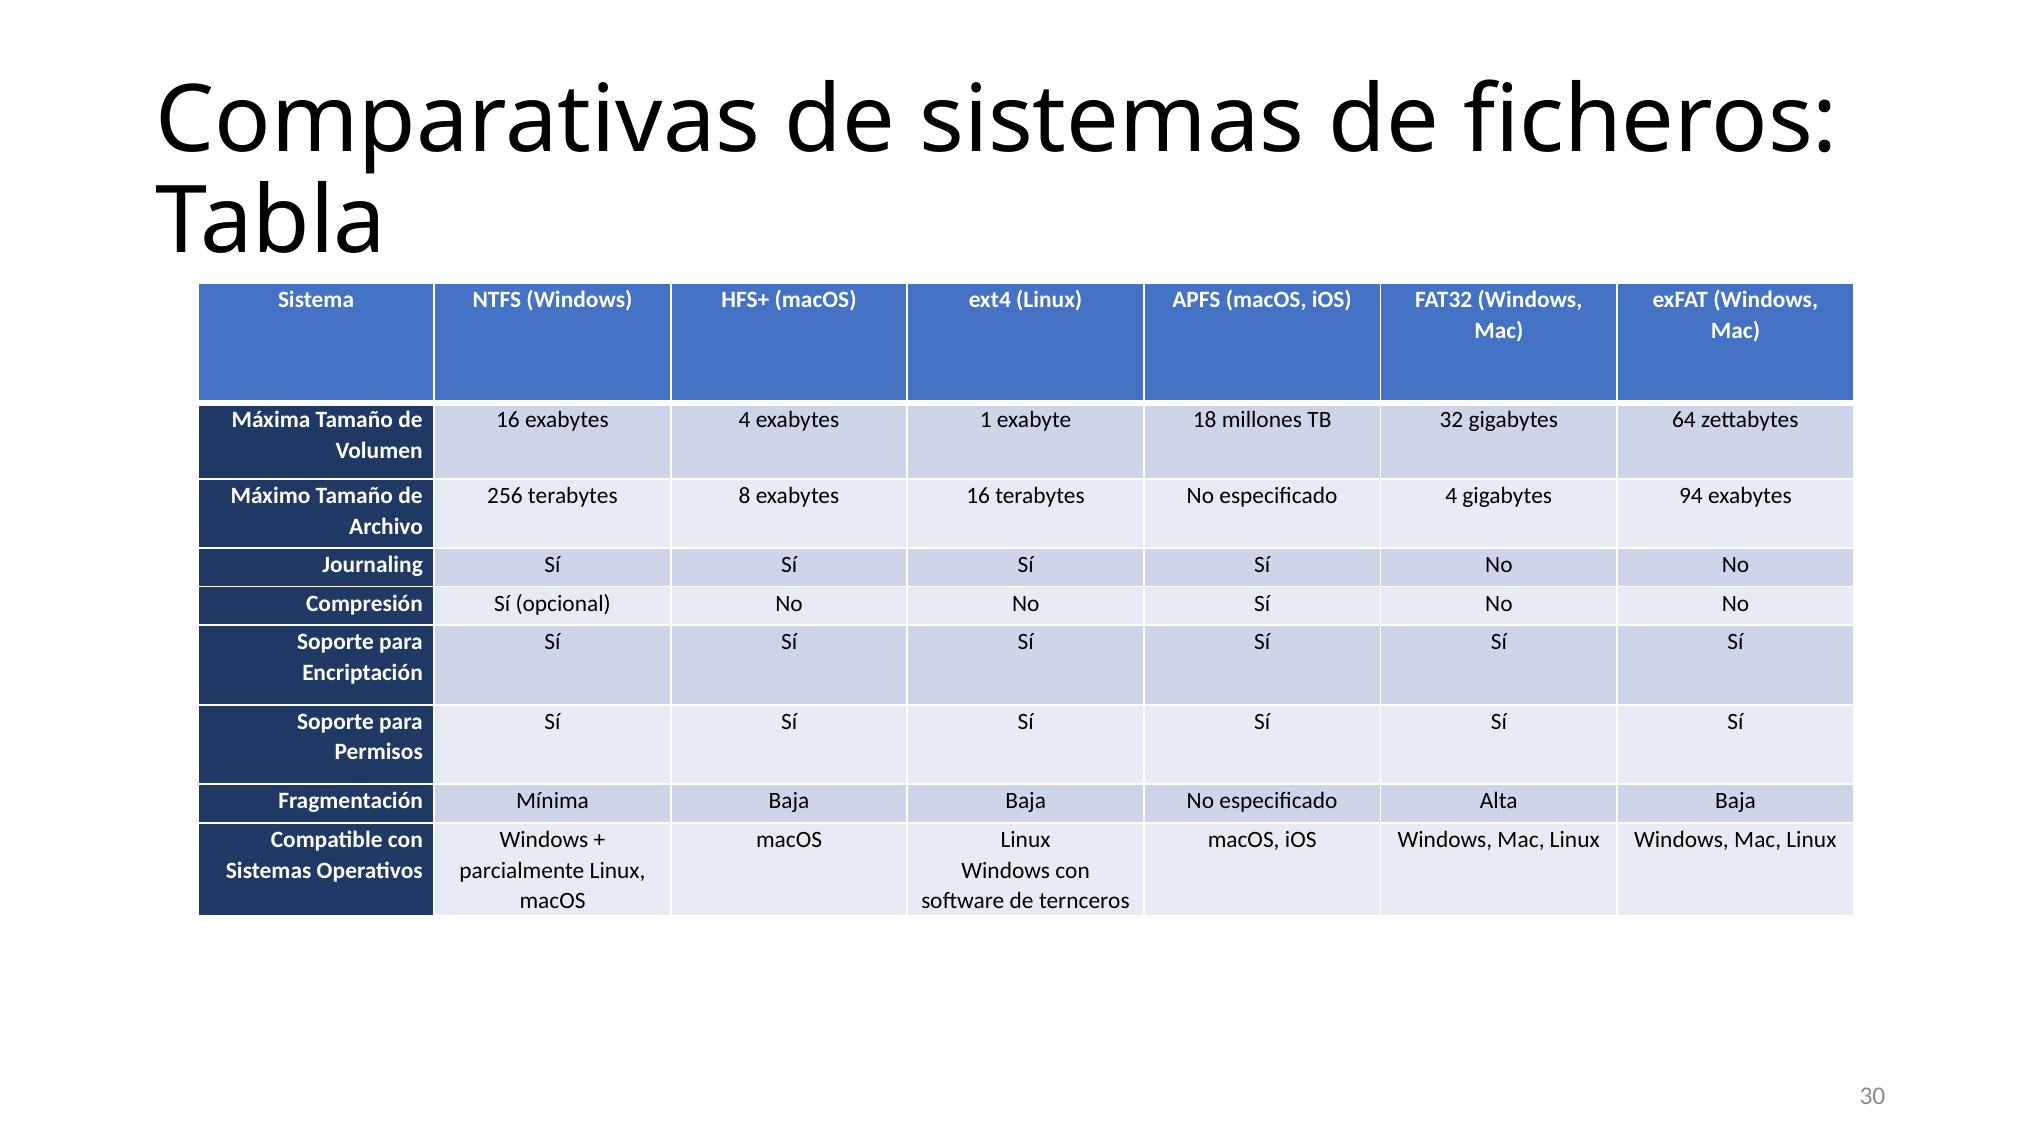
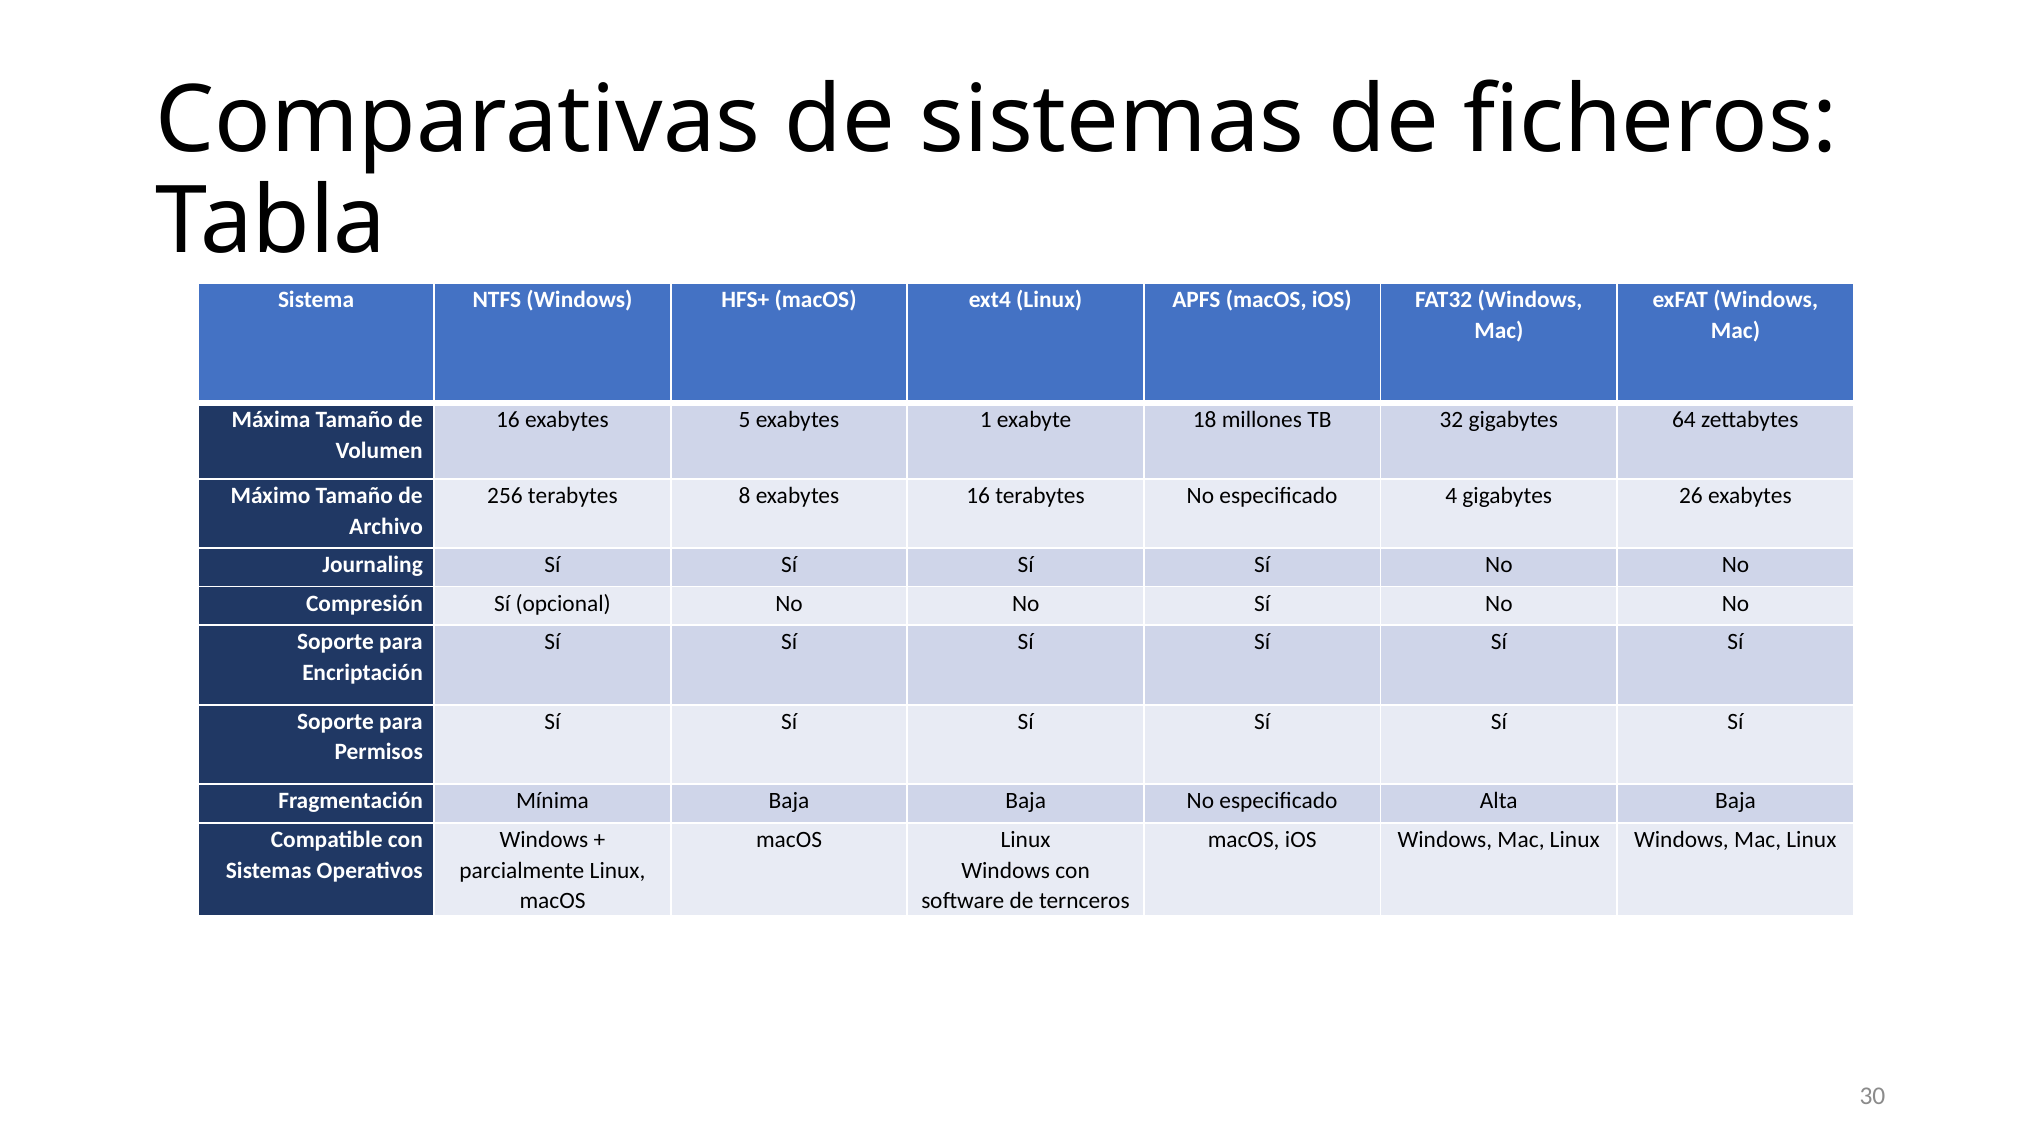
exabytes 4: 4 -> 5
94: 94 -> 26
